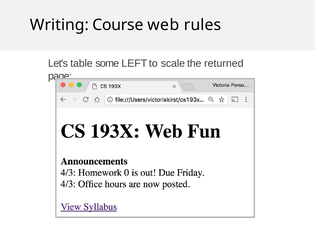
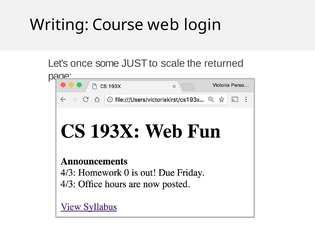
rules: rules -> login
table: table -> once
LEFT: LEFT -> JUST
